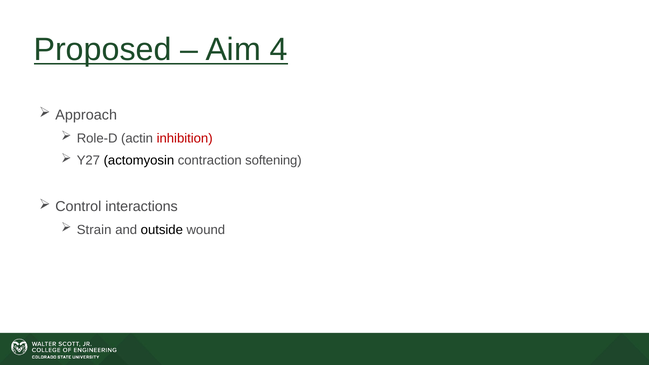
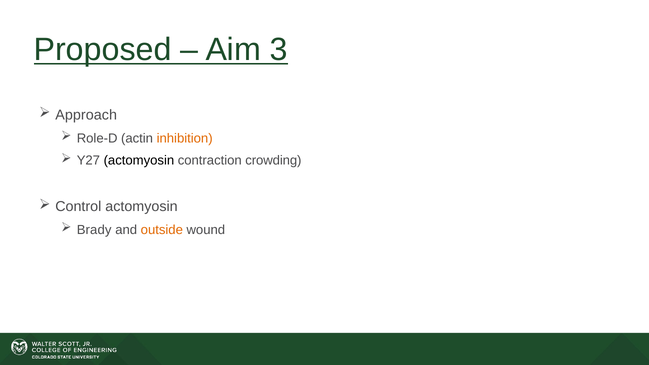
4: 4 -> 3
inhibition colour: red -> orange
softening: softening -> crowding
Control interactions: interactions -> actomyosin
Strain: Strain -> Brady
outside colour: black -> orange
